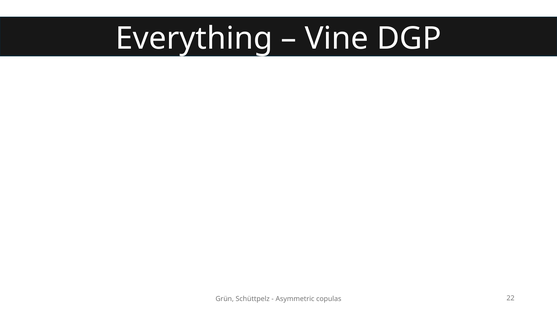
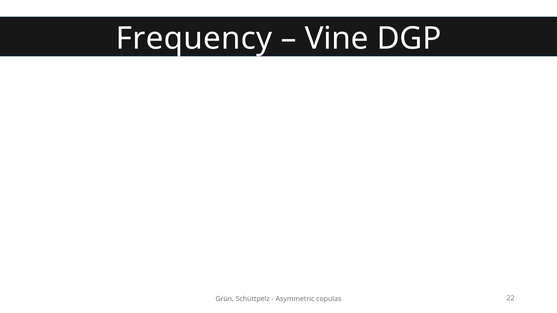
Everything: Everything -> Frequency
